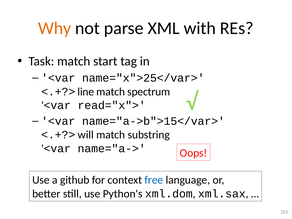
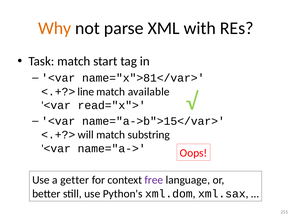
name="x">25</var>: name="x">25</var> -> name="x">81</var>
spectrum: spectrum -> available
github: github -> getter
free colour: blue -> purple
